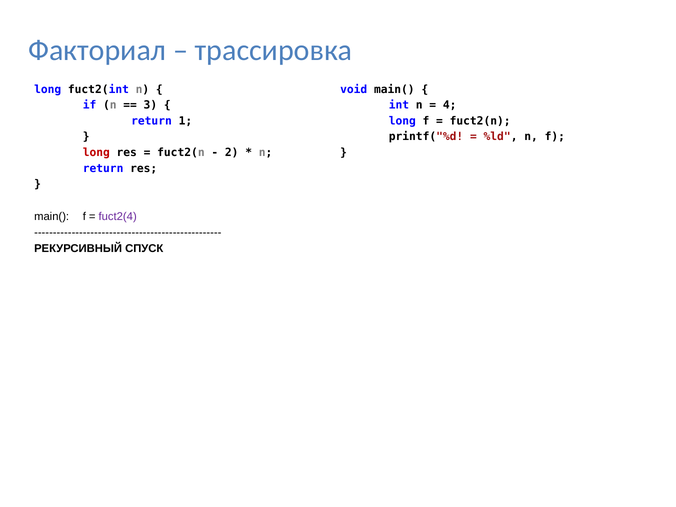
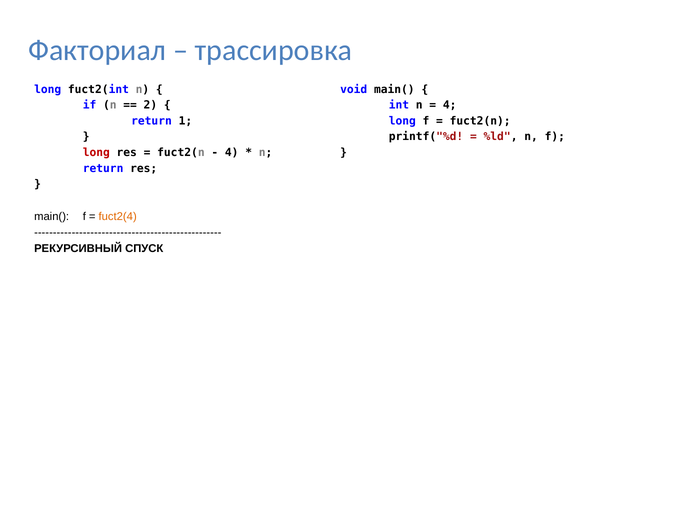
3: 3 -> 2
2 at (232, 153): 2 -> 4
fuct2(4 colour: purple -> orange
